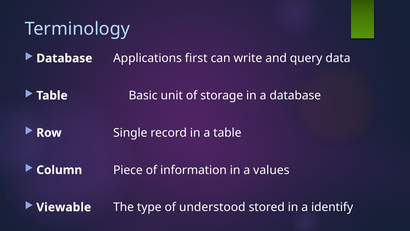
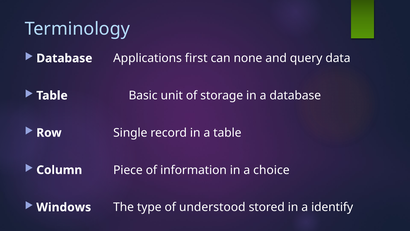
write: write -> none
values: values -> choice
Viewable: Viewable -> Windows
